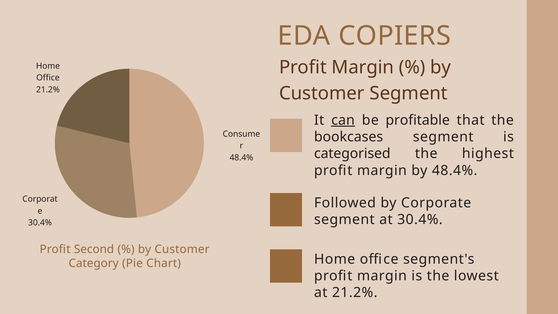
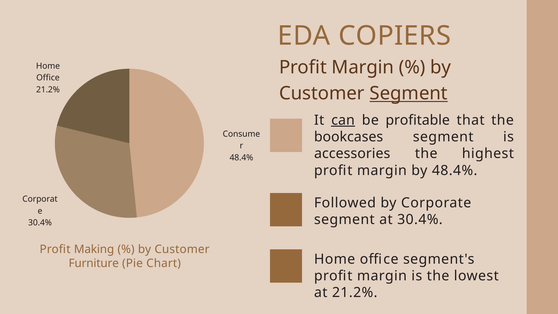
Segment at (409, 93) underline: none -> present
categorised: categorised -> accessories
Second: Second -> Making
Category: Category -> Furniture
